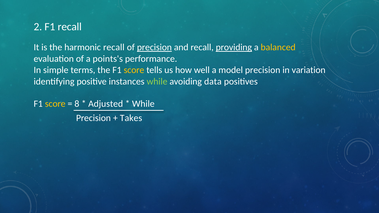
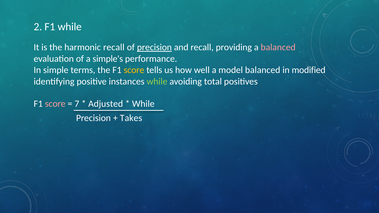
F1 recall: recall -> while
providing underline: present -> none
balanced at (278, 47) colour: yellow -> pink
points's: points's -> simple's
model precision: precision -> balanced
variation: variation -> modified
data: data -> total
score at (55, 104) colour: yellow -> pink
8: 8 -> 7
